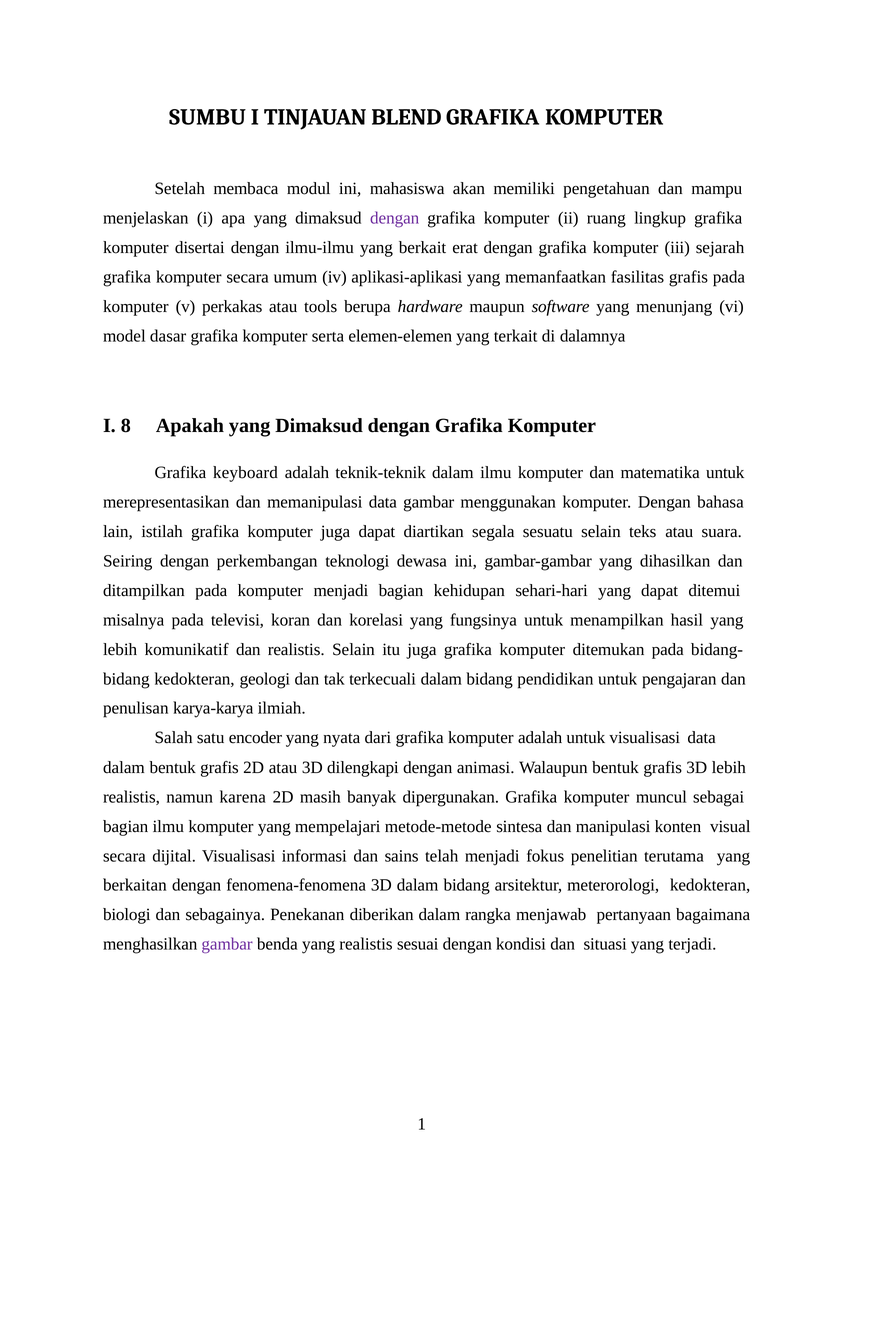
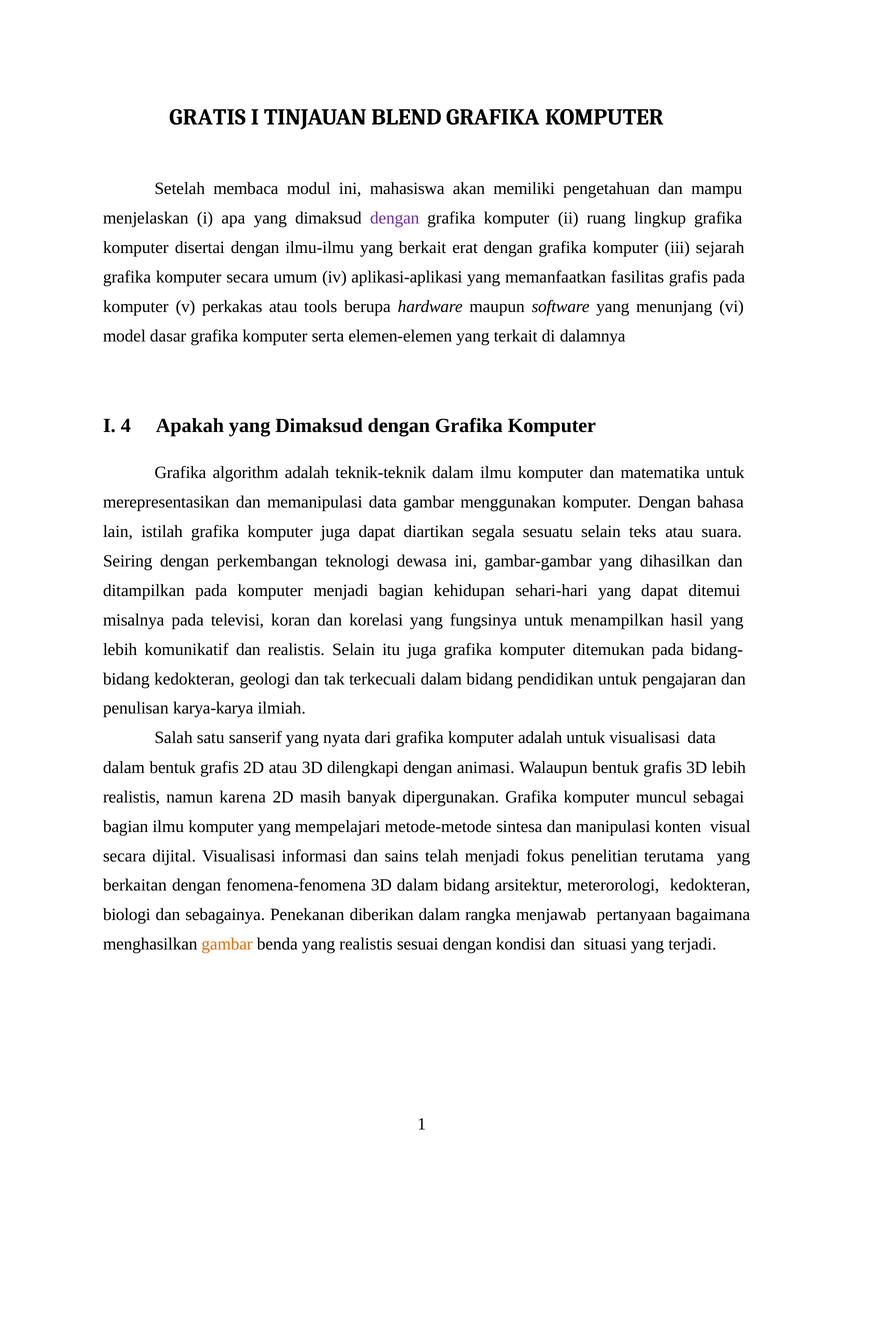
SUMBU: SUMBU -> GRATIS
8: 8 -> 4
keyboard: keyboard -> algorithm
encoder: encoder -> sanserif
gambar at (227, 944) colour: purple -> orange
